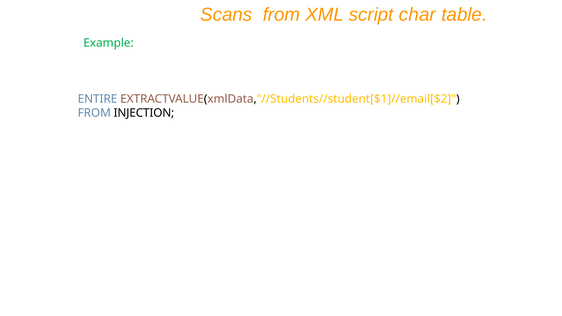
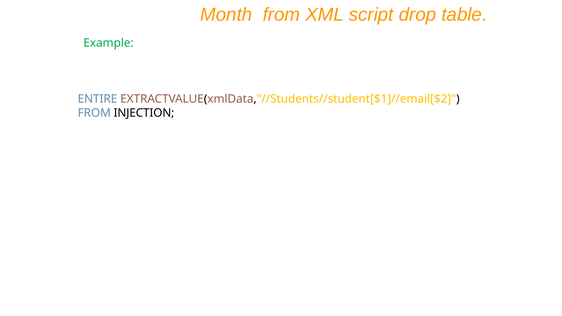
Scans: Scans -> Month
char: char -> drop
